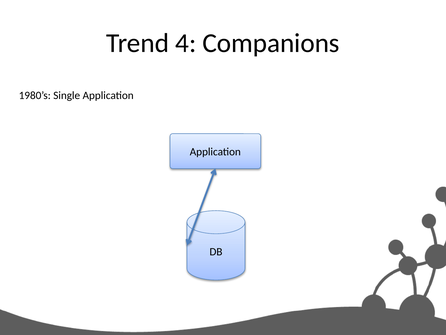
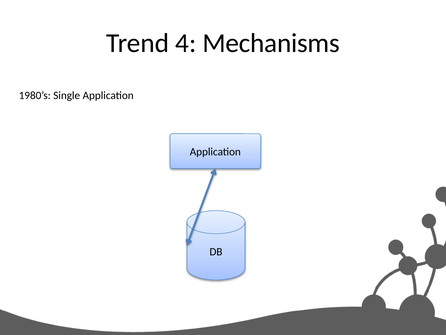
Companions: Companions -> Mechanisms
